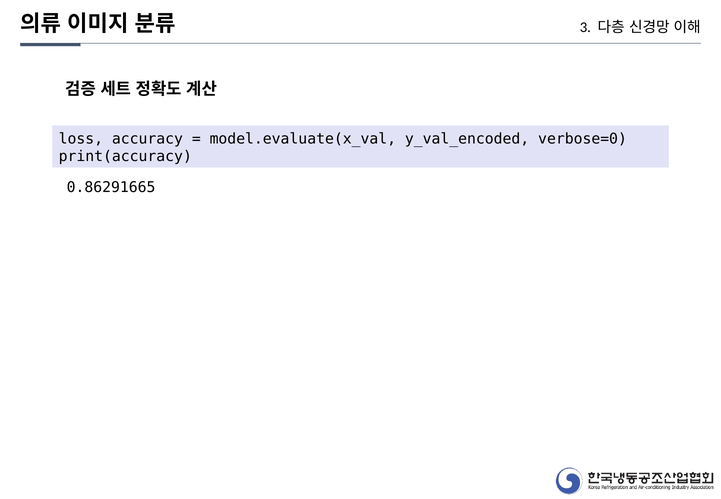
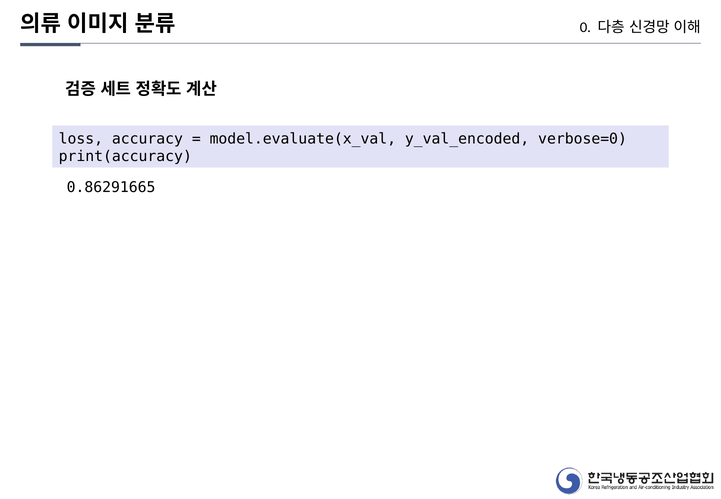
3: 3 -> 0
